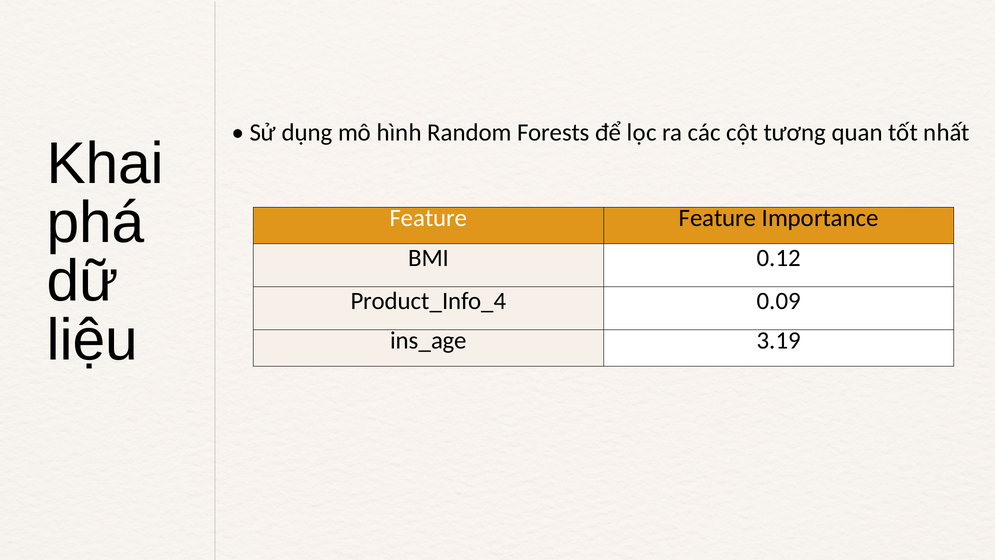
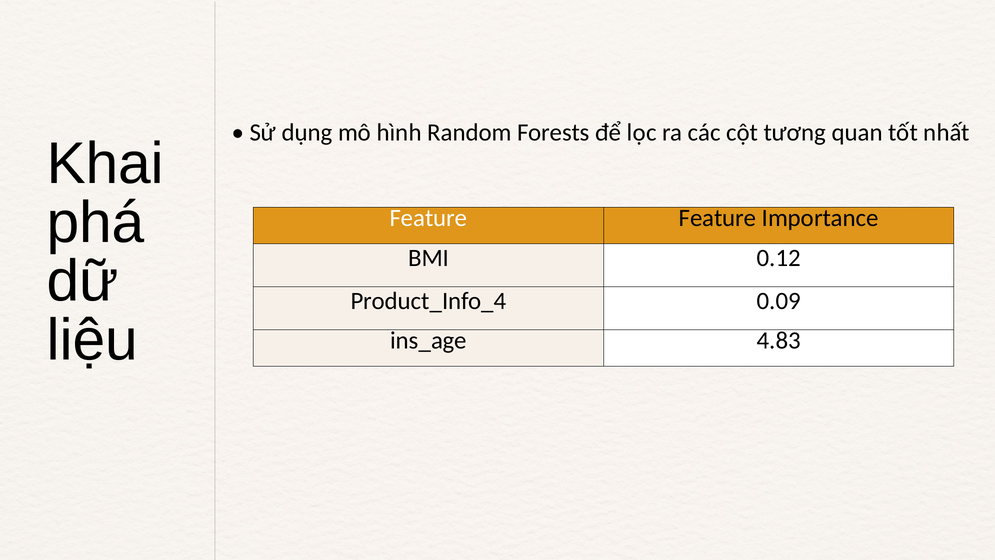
3.19: 3.19 -> 4.83
